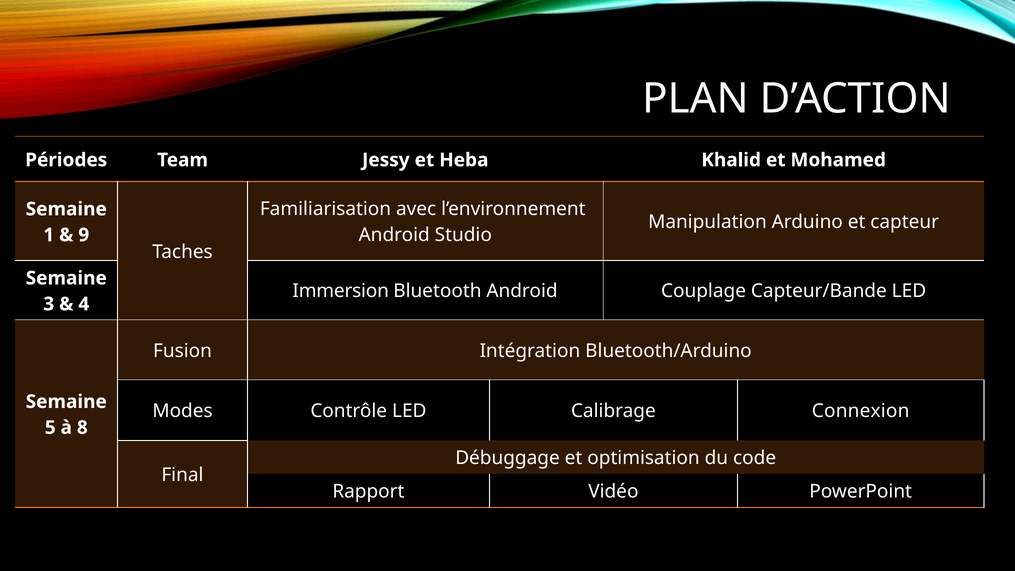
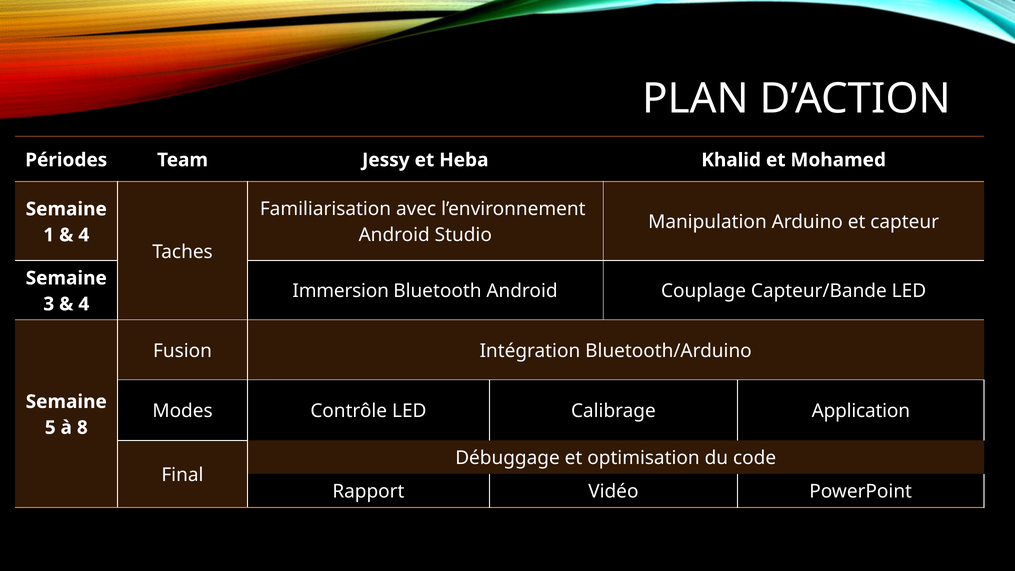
9 at (84, 235): 9 -> 4
Connexion: Connexion -> Application
